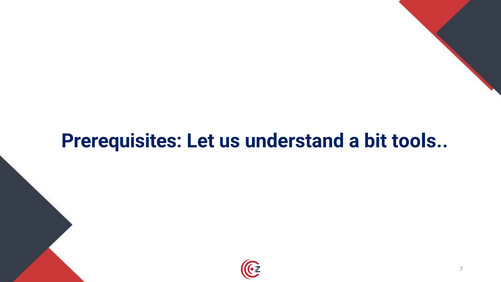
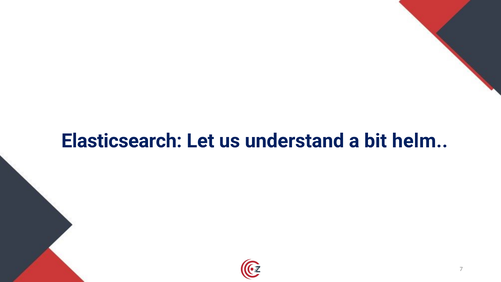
Prerequisites: Prerequisites -> Elasticsearch
tools: tools -> helm
